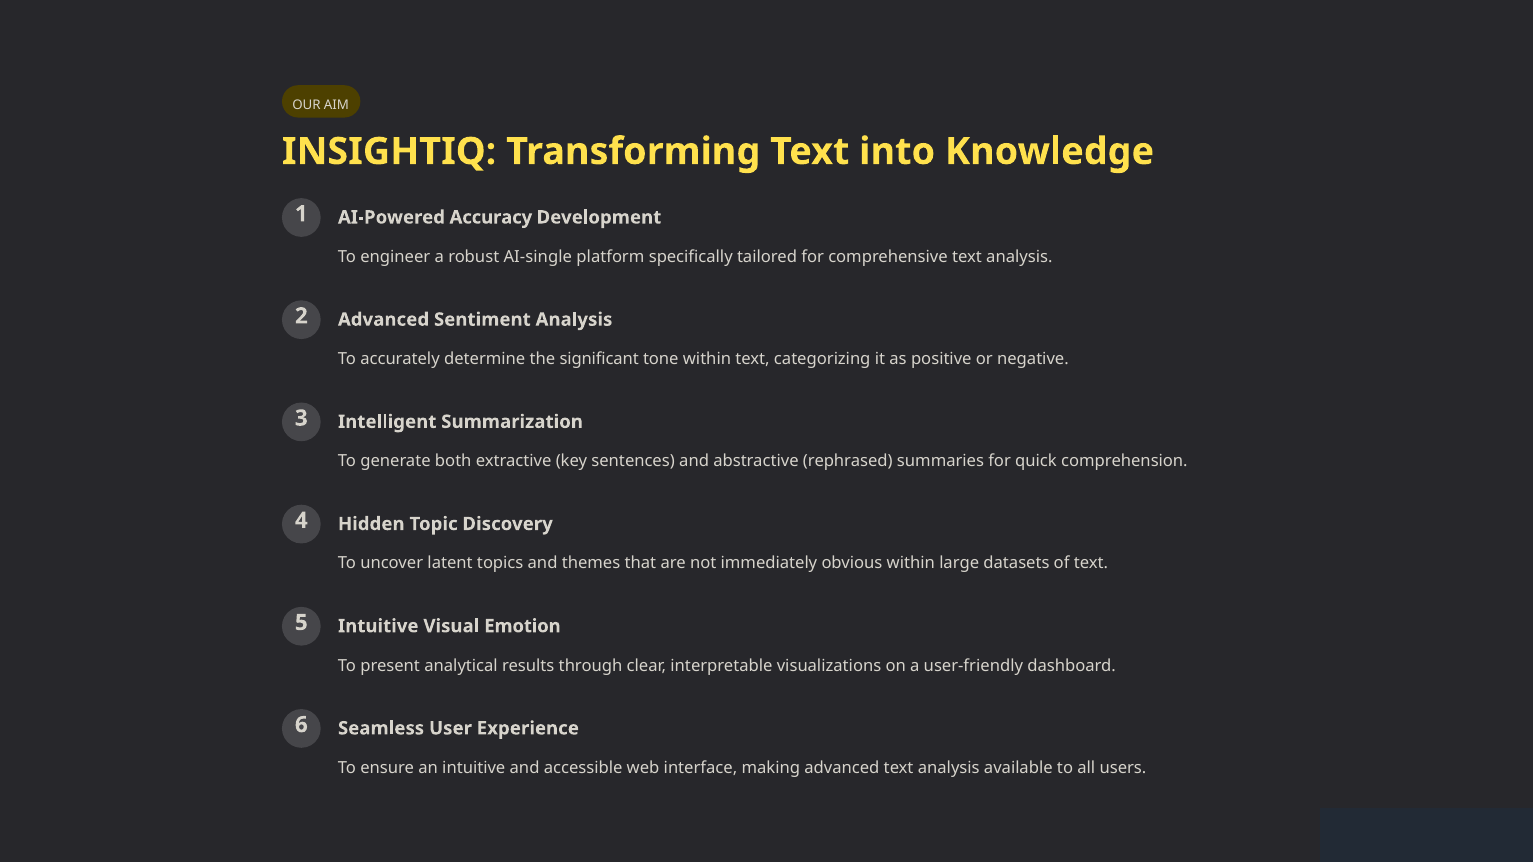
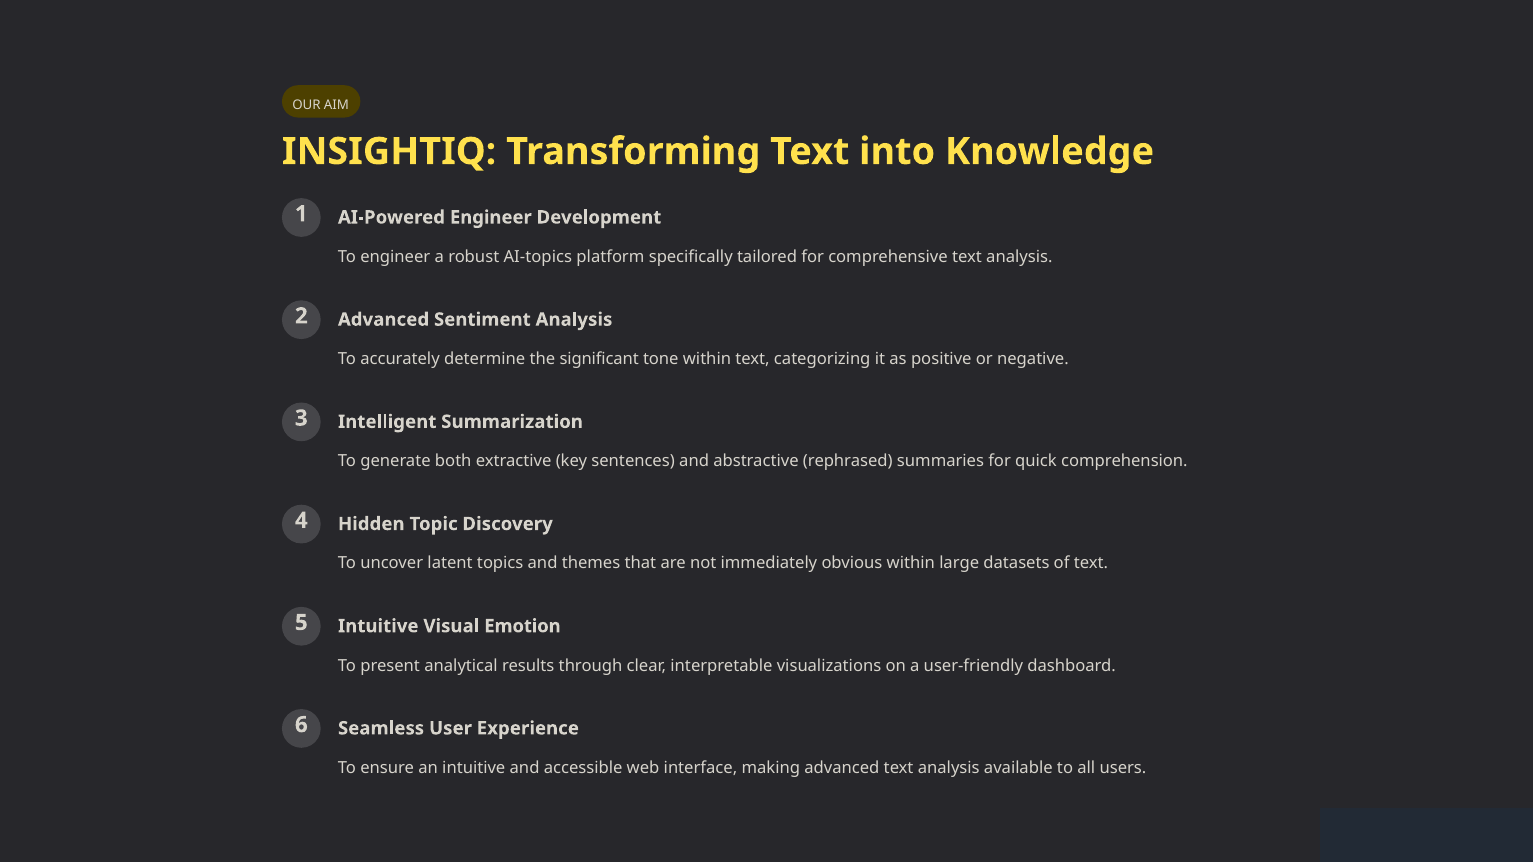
AI-Powered Accuracy: Accuracy -> Engineer
AI-single: AI-single -> AI-topics
